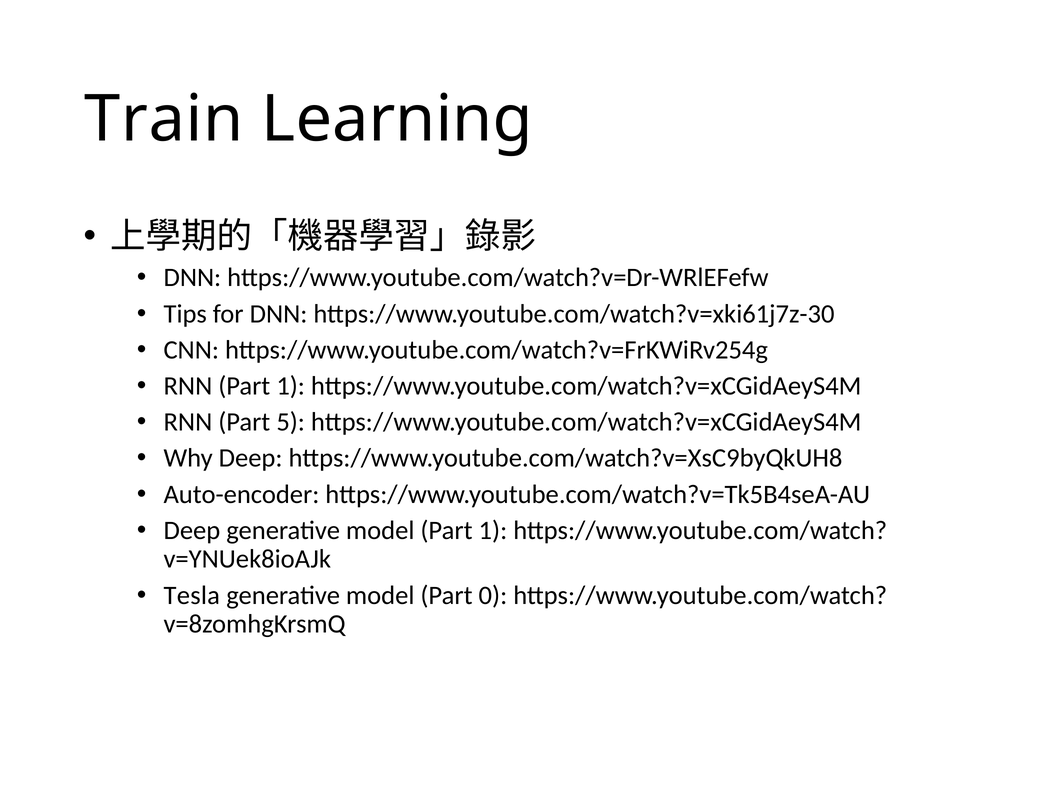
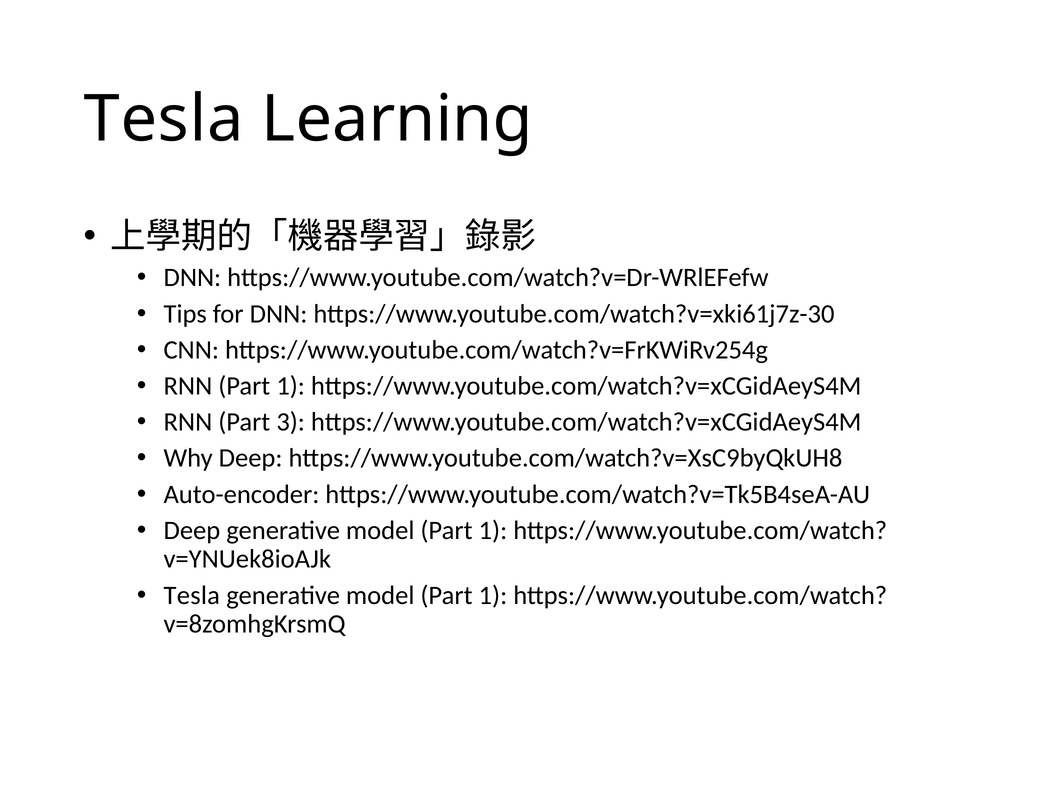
Train at (164, 119): Train -> Tesla
5: 5 -> 3
0 at (493, 595): 0 -> 1
